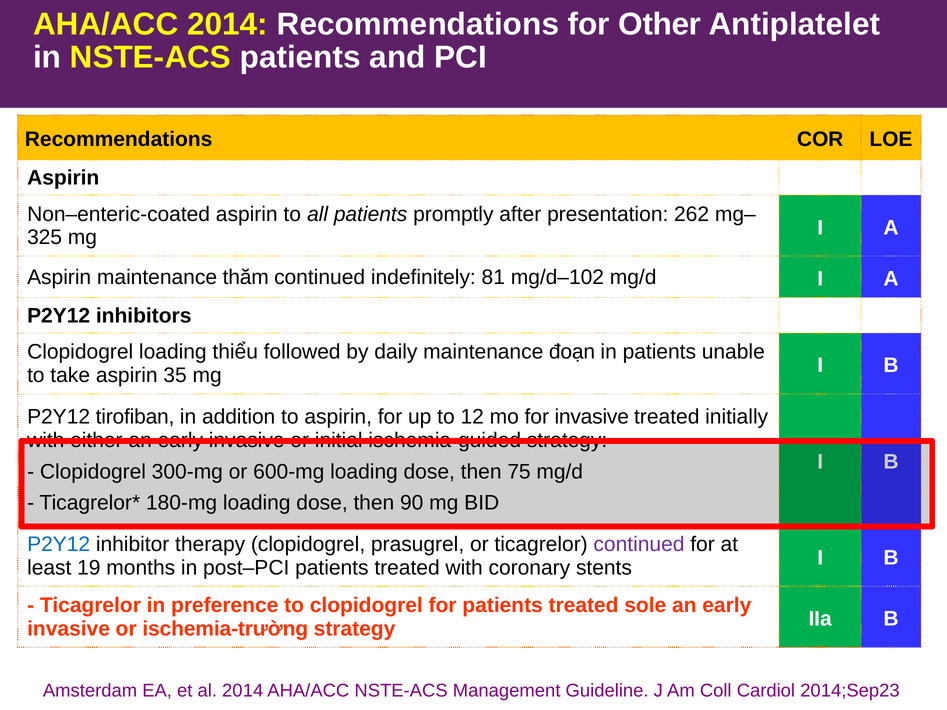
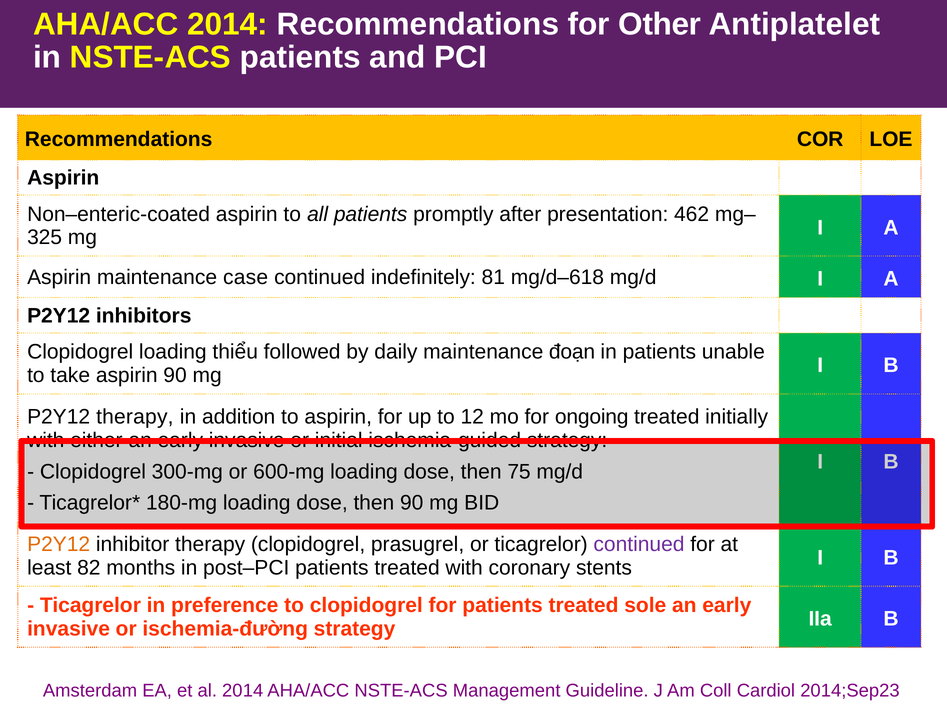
262: 262 -> 462
thăm: thăm -> case
mg/d–102: mg/d–102 -> mg/d–618
aspirin 35: 35 -> 90
P2Y12 tirofiban: tirofiban -> therapy
for invasive: invasive -> ongoing
P2Y12 at (59, 545) colour: blue -> orange
19: 19 -> 82
ischemia-trường: ischemia-trường -> ischemia-đường
